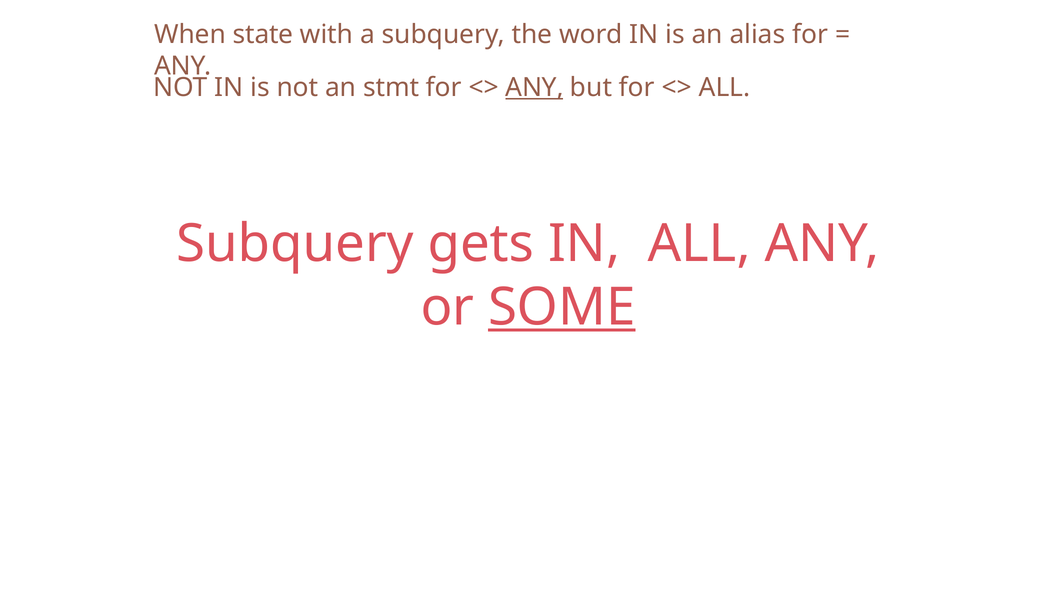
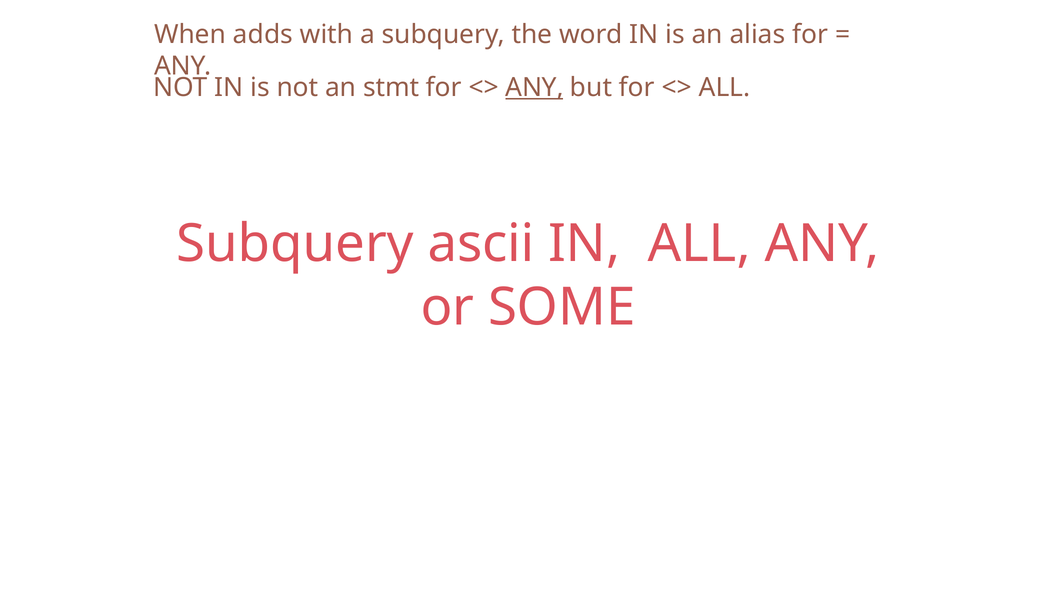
state: state -> adds
gets: gets -> ascii
SOME underline: present -> none
